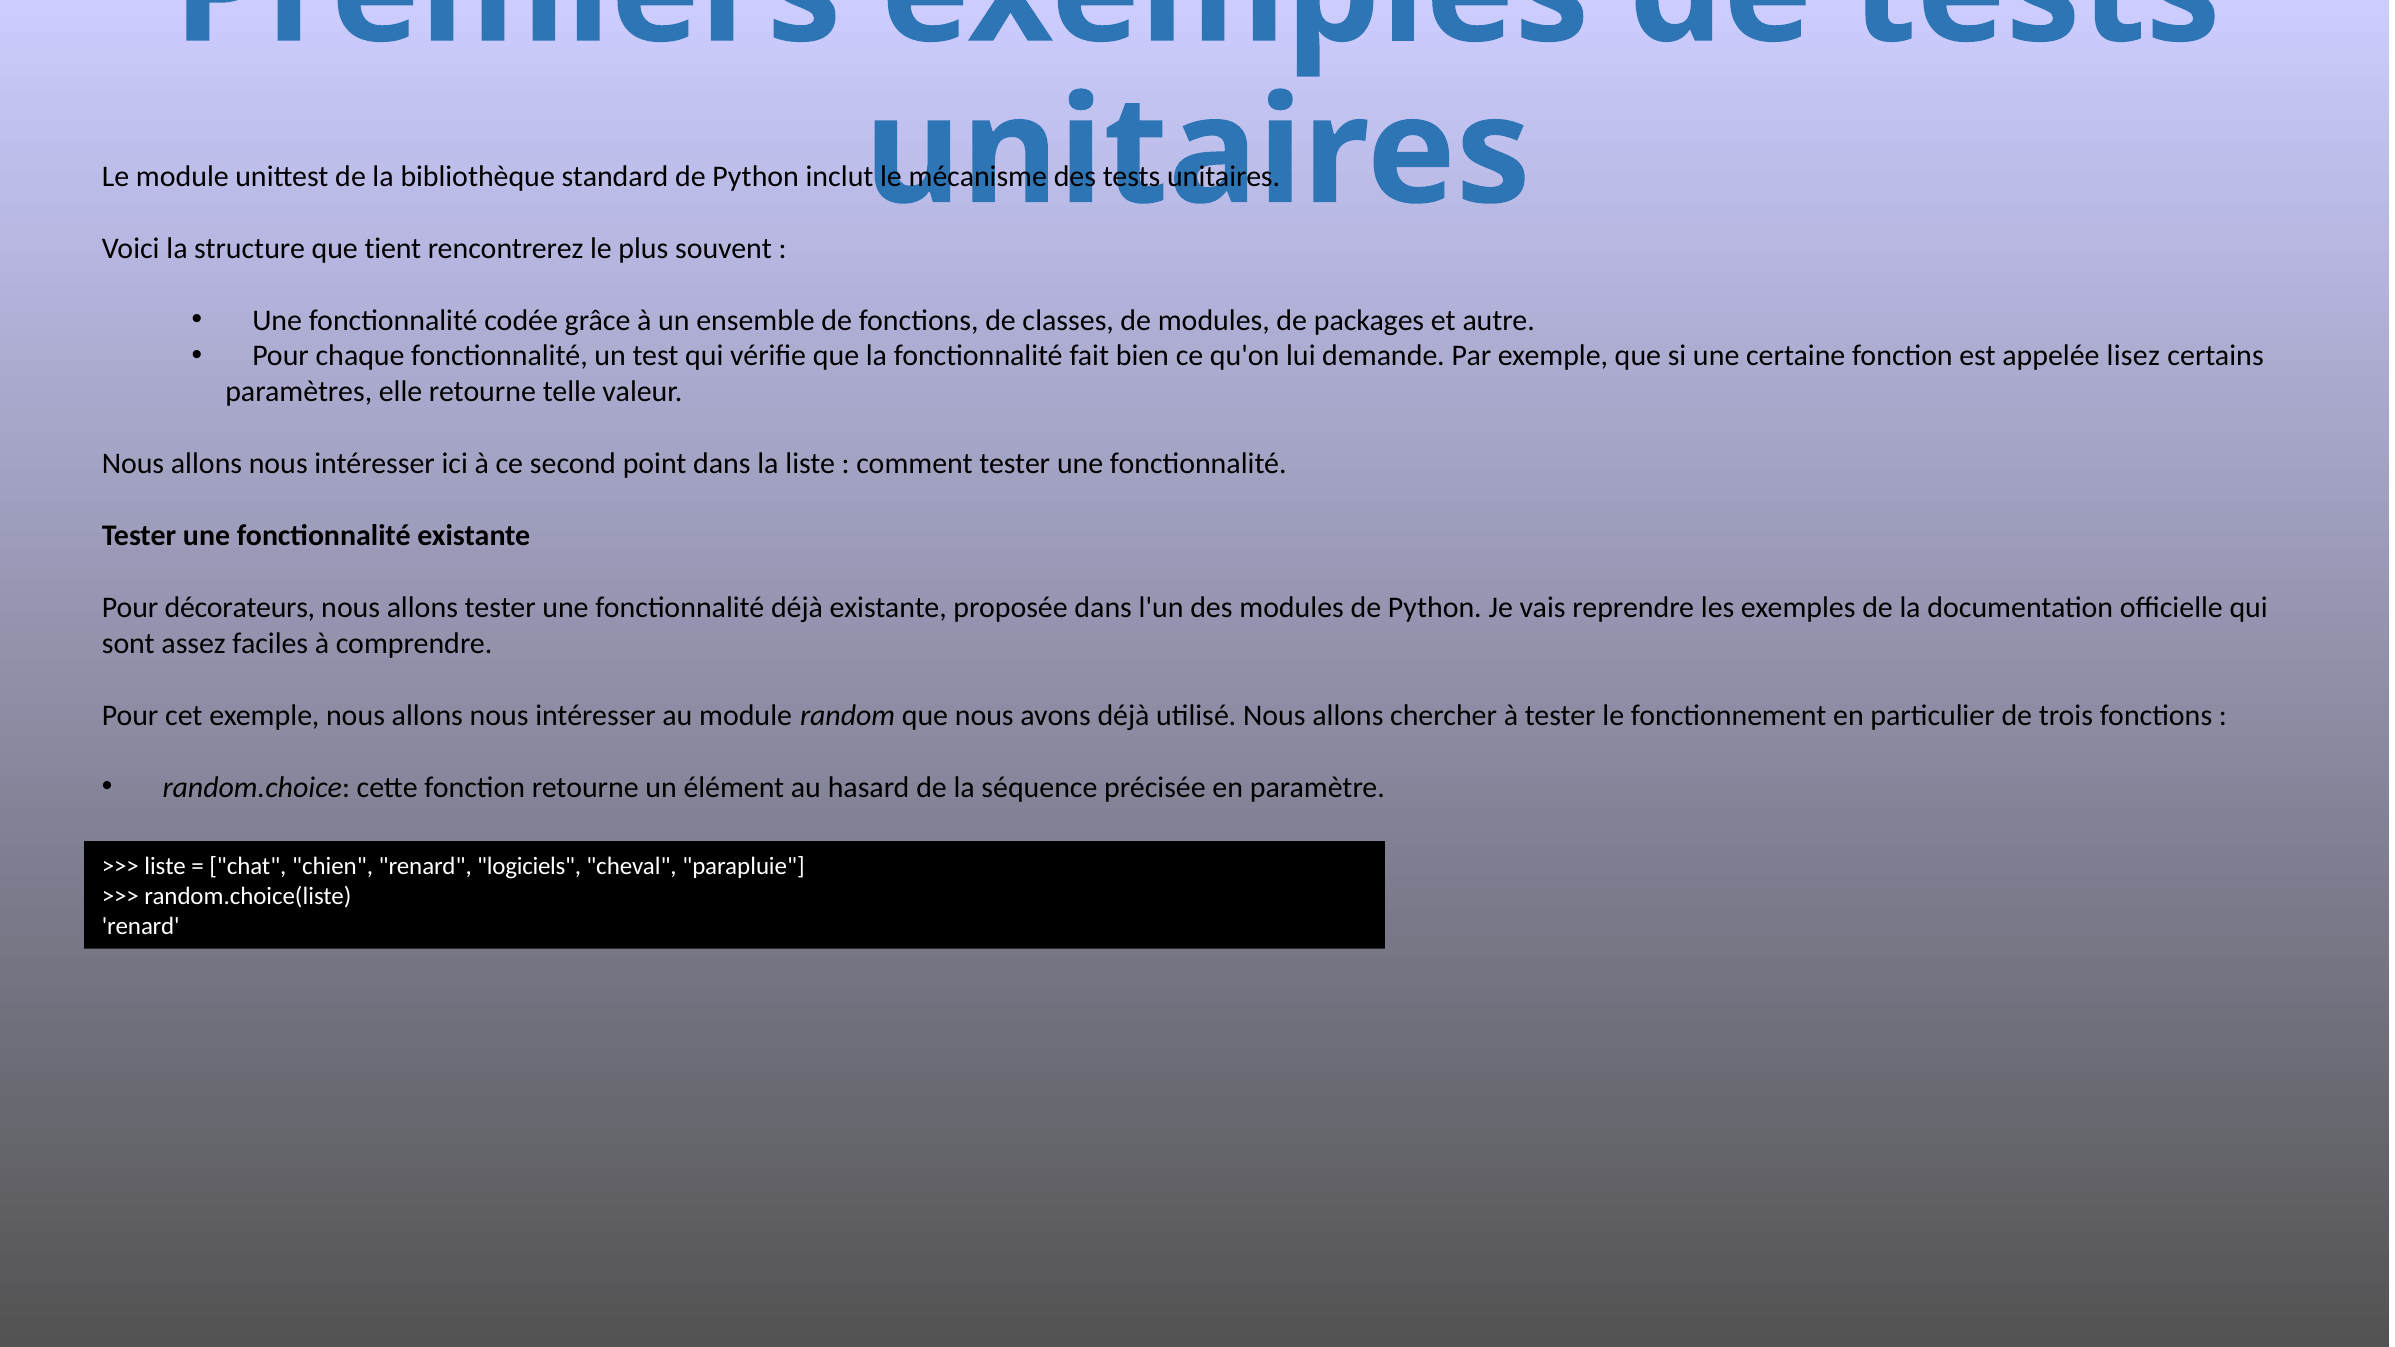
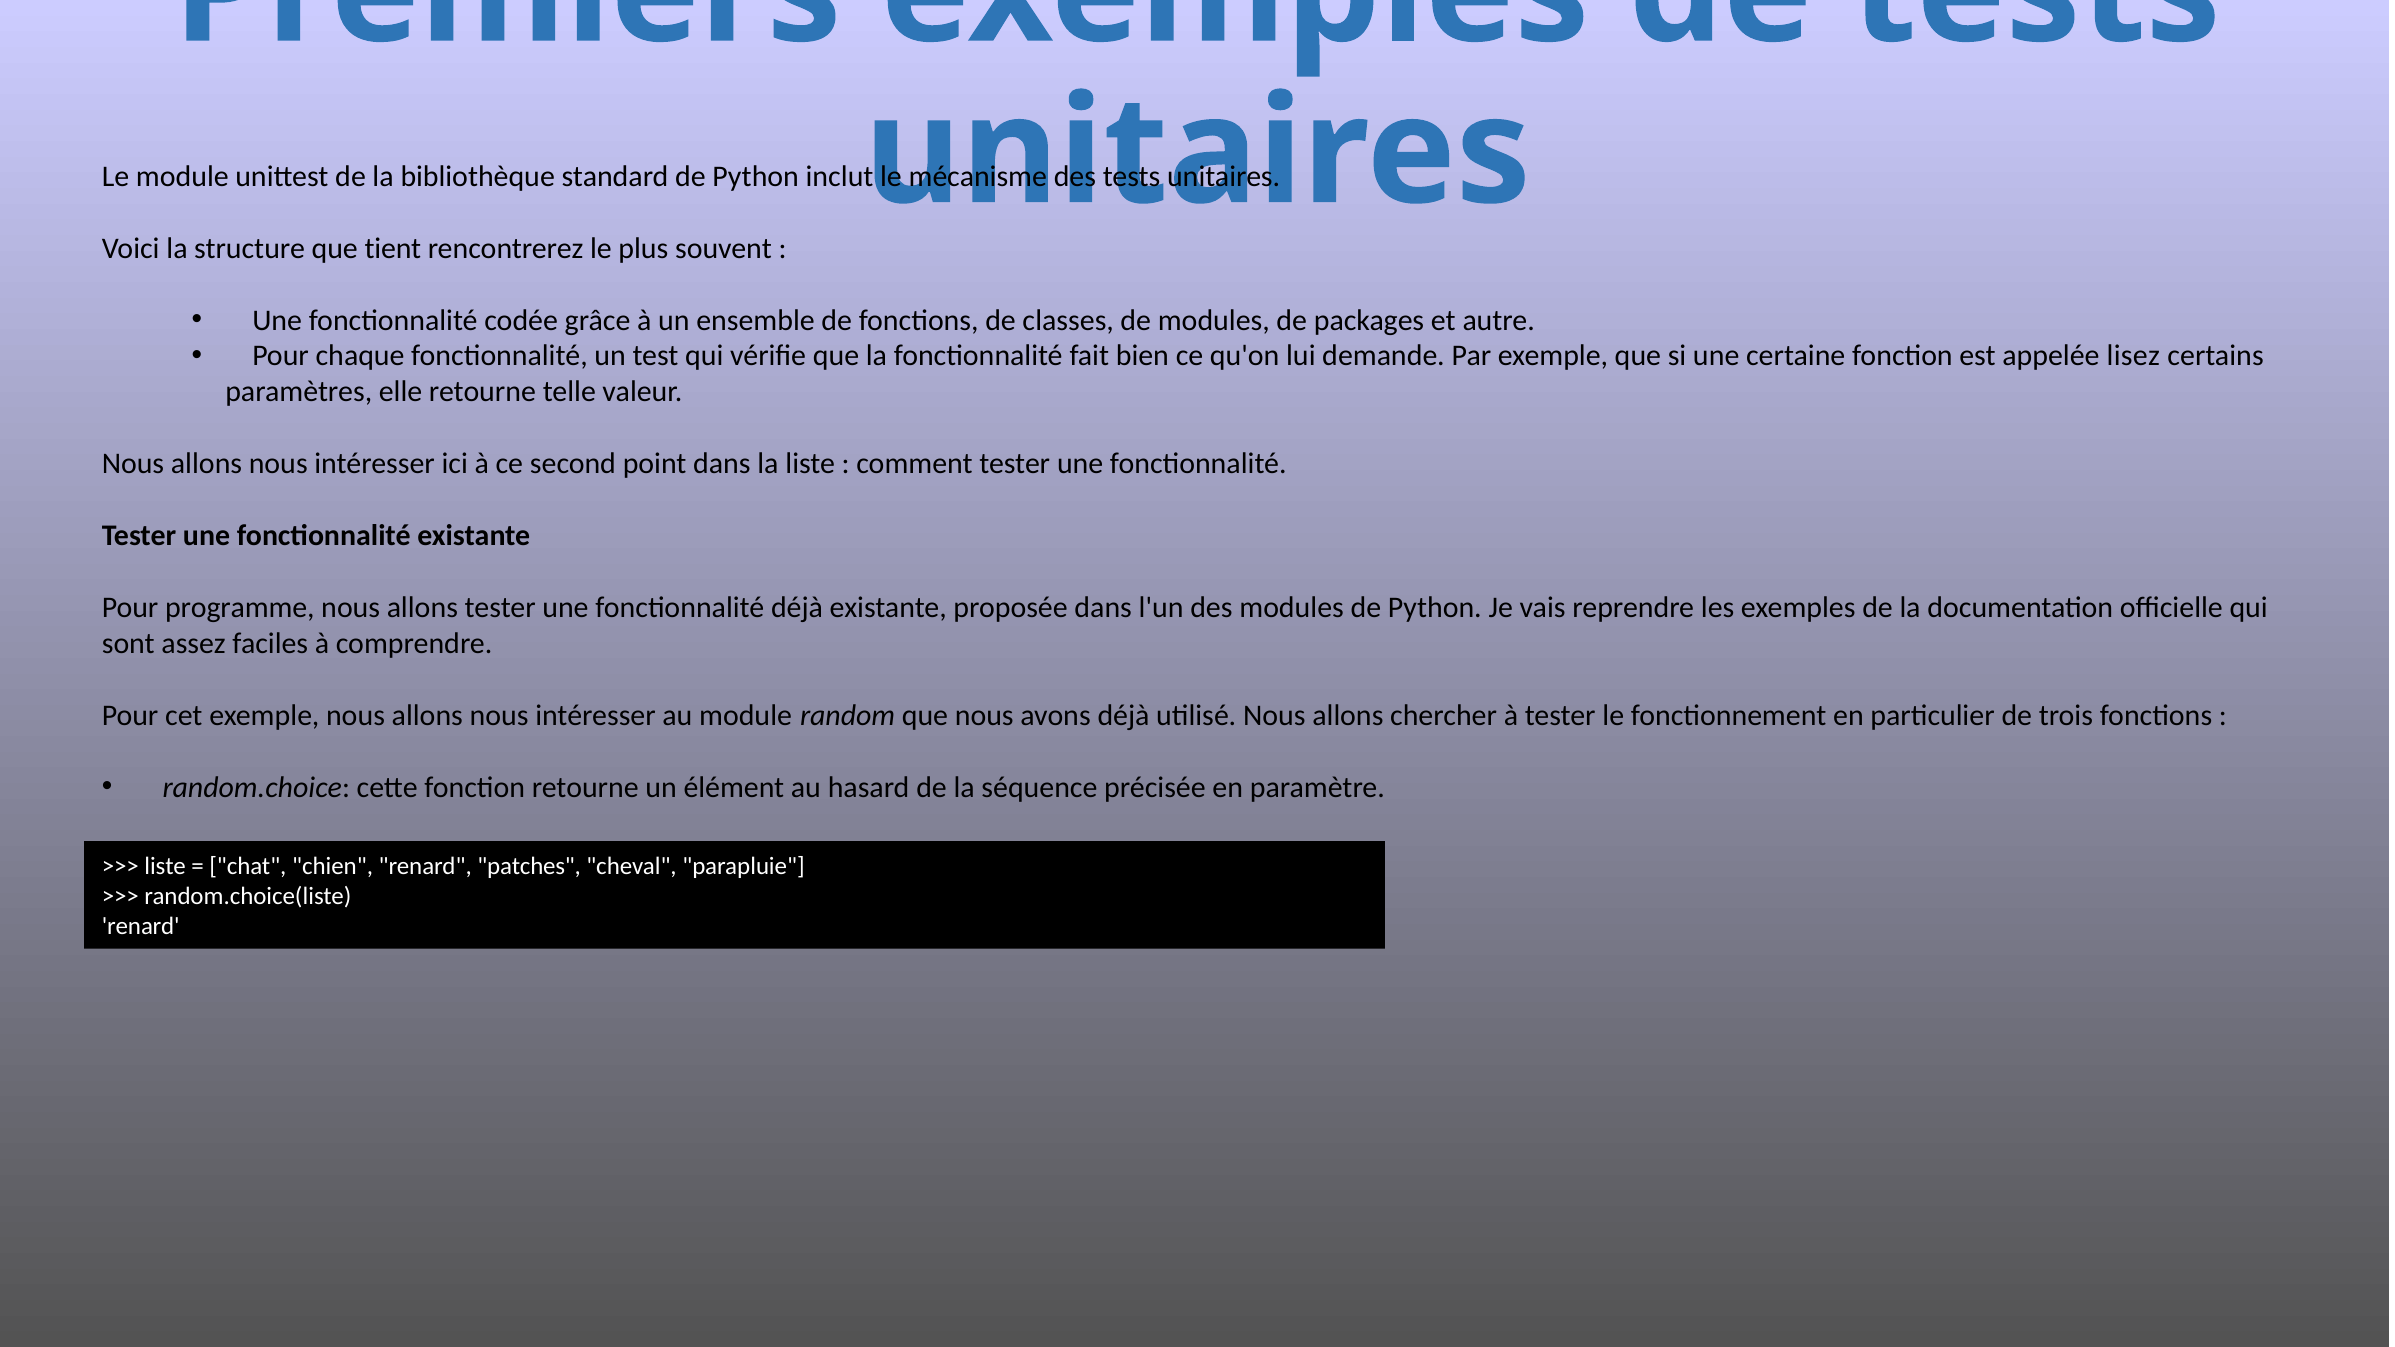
décorateurs: décorateurs -> programme
logiciels: logiciels -> patches
